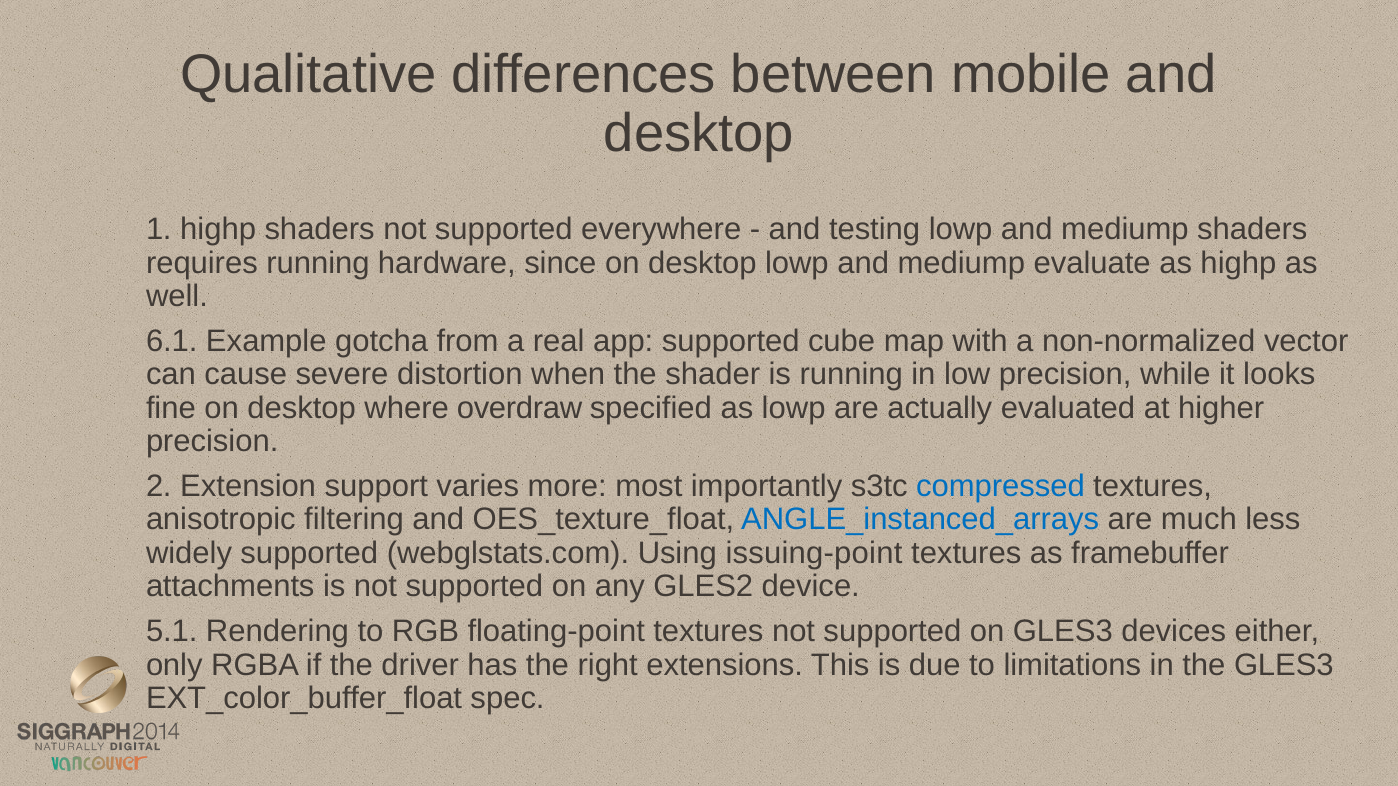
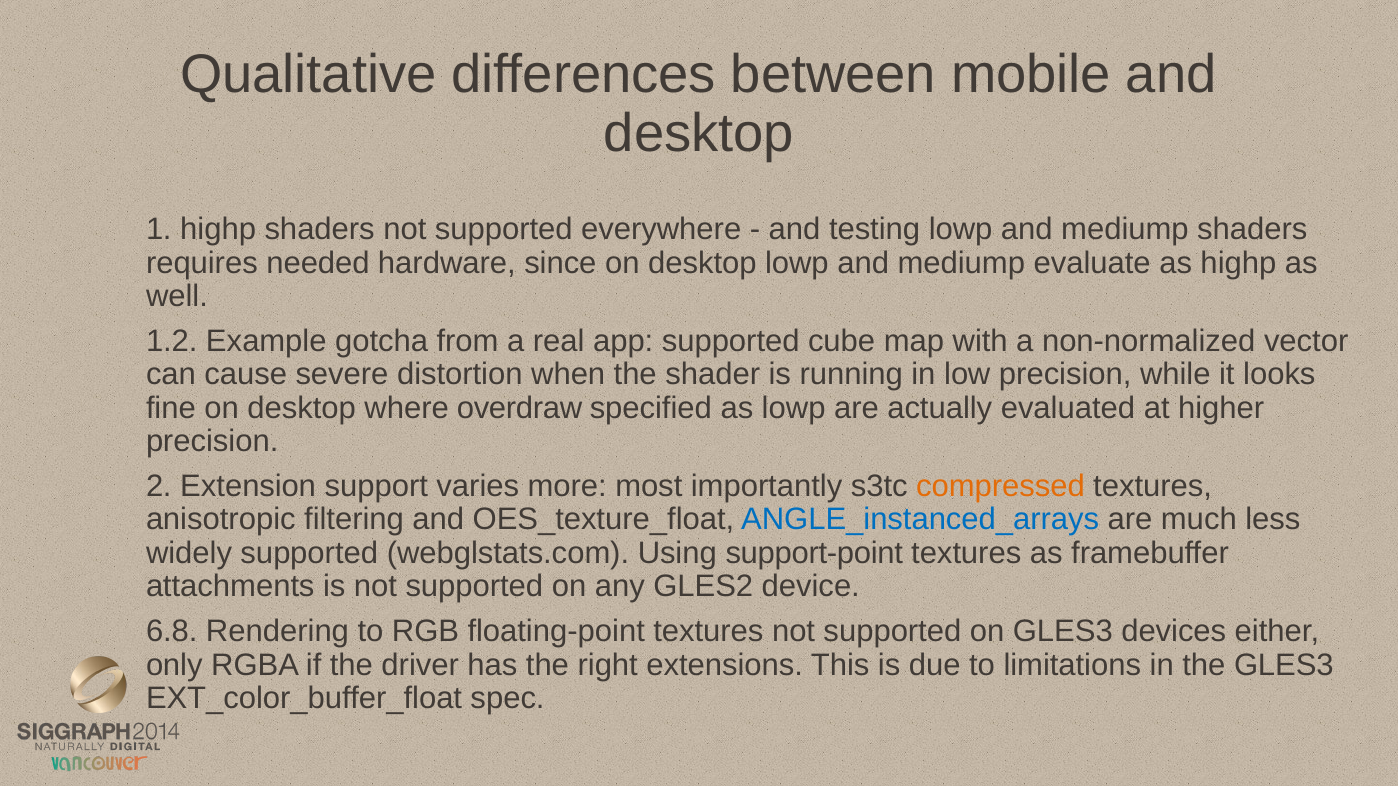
requires running: running -> needed
6.1: 6.1 -> 1.2
compressed colour: blue -> orange
issuing-point: issuing-point -> support-point
5.1: 5.1 -> 6.8
